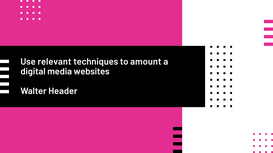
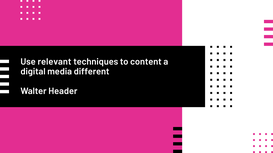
amount: amount -> content
websites: websites -> different
